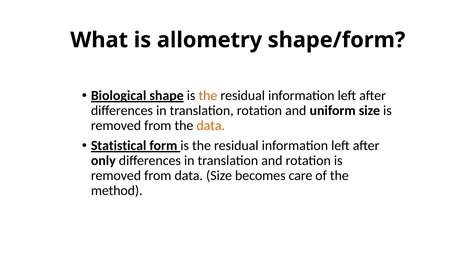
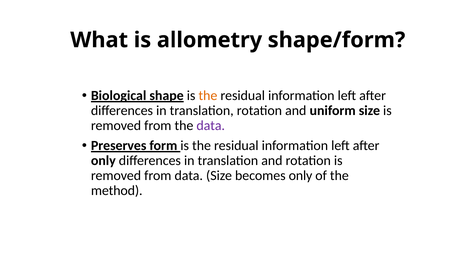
data at (211, 126) colour: orange -> purple
Statistical: Statistical -> Preserves
becomes care: care -> only
